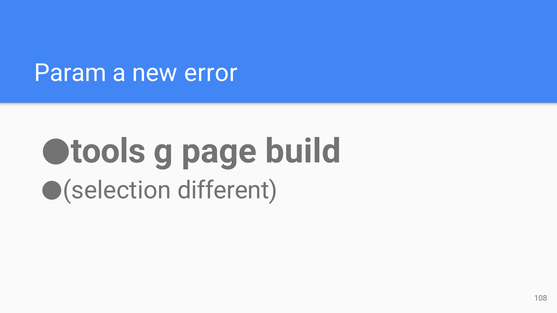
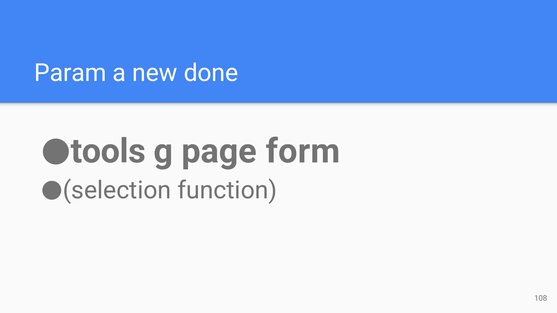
error: error -> done
build: build -> form
different: different -> function
